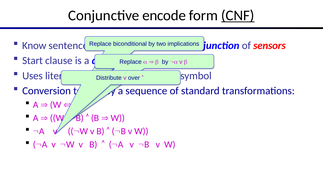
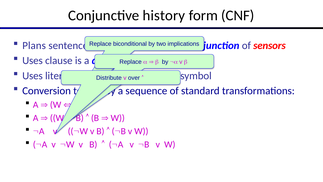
encode: encode -> history
CNF at (238, 15) underline: present -> none
Know: Know -> Plans
Start at (33, 61): Start -> Uses
